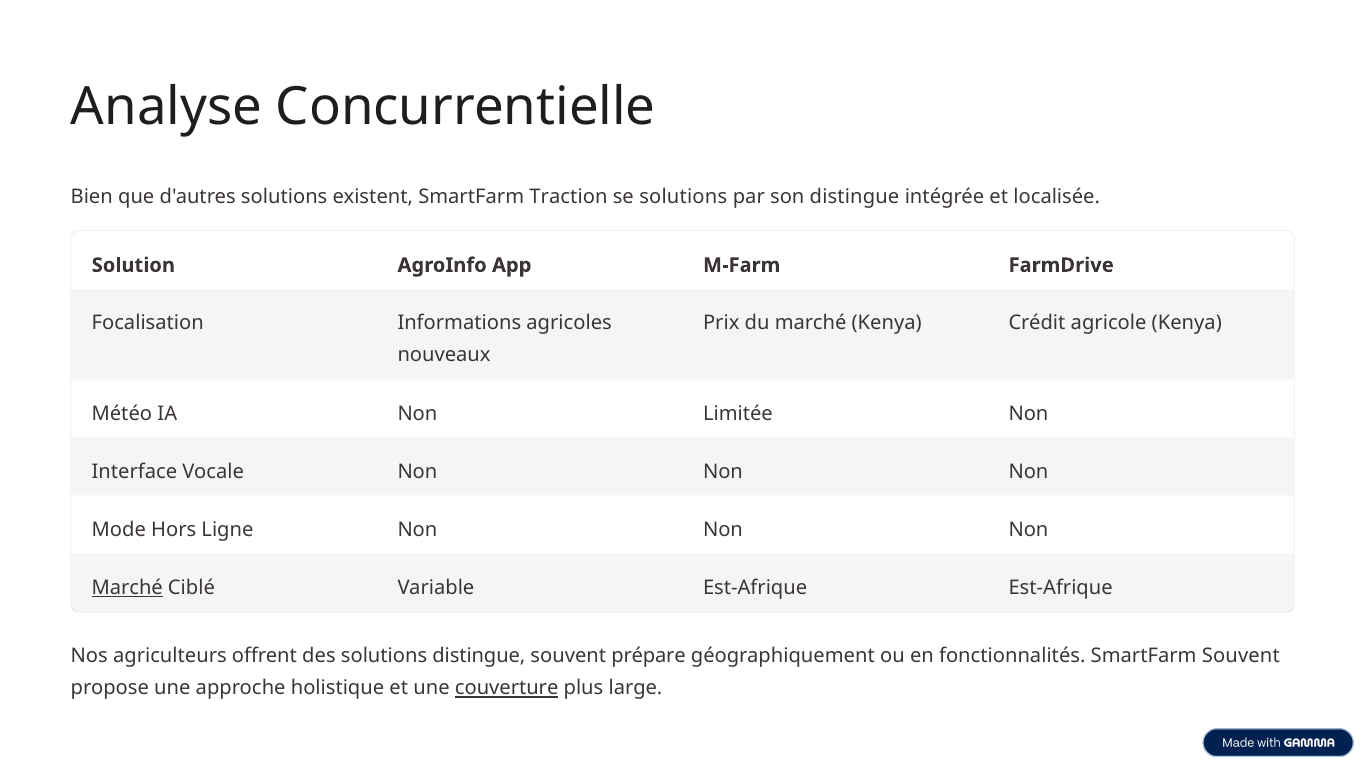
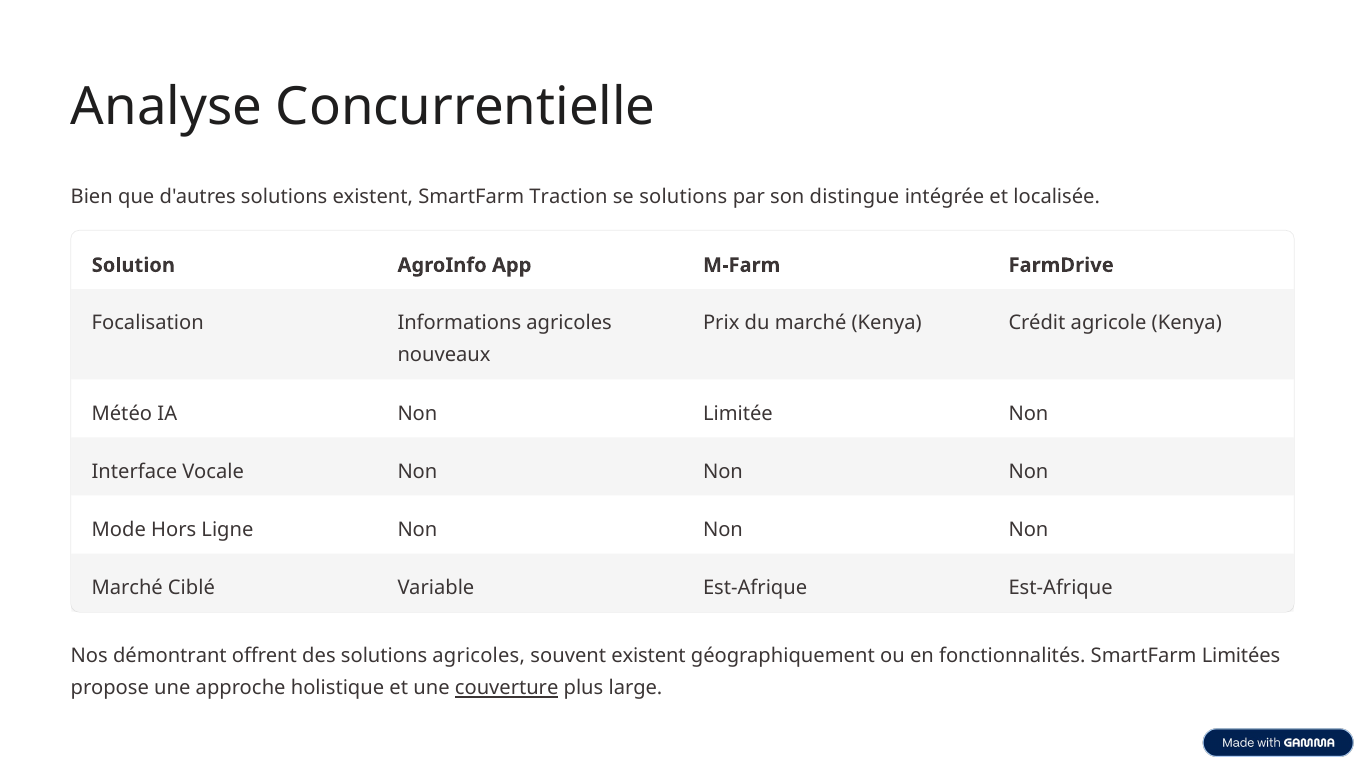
Marché at (127, 588) underline: present -> none
agriculteurs: agriculteurs -> démontrant
solutions distingue: distingue -> agricoles
souvent prépare: prépare -> existent
SmartFarm Souvent: Souvent -> Limitées
